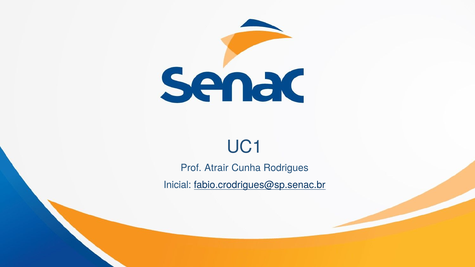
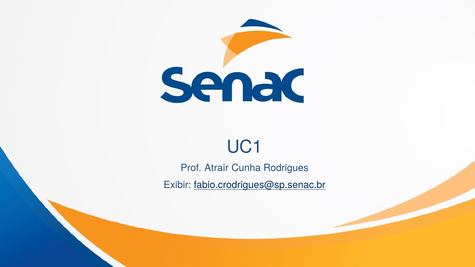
Inicial: Inicial -> Exibir
